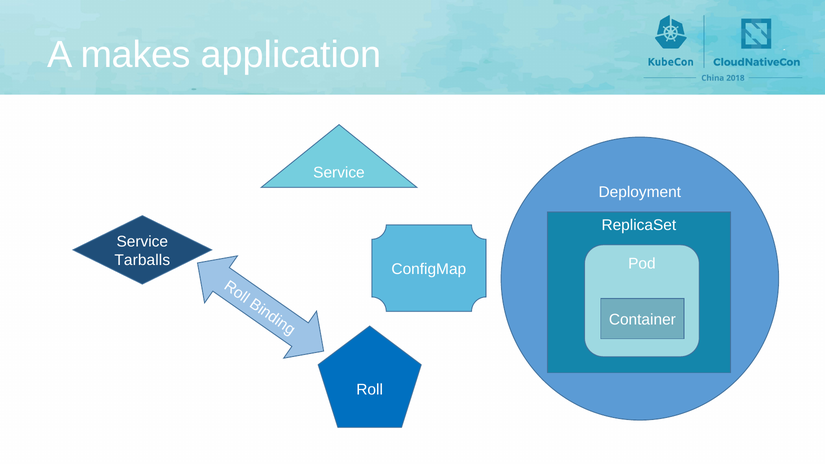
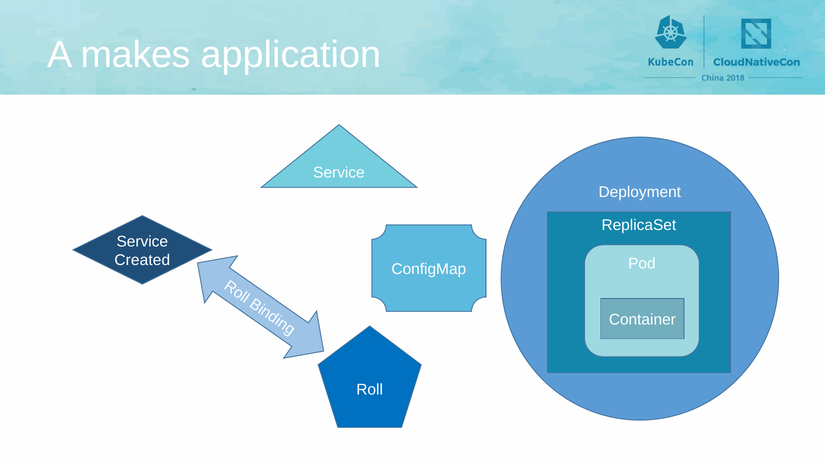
Tarballs: Tarballs -> Created
